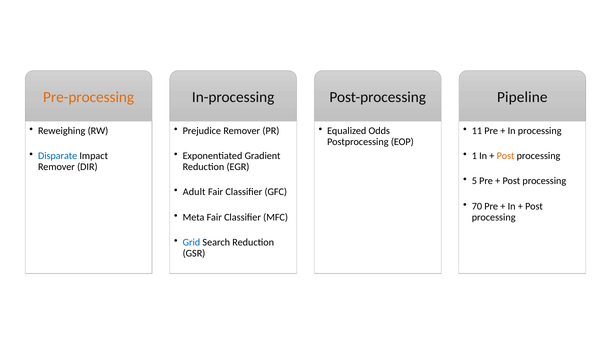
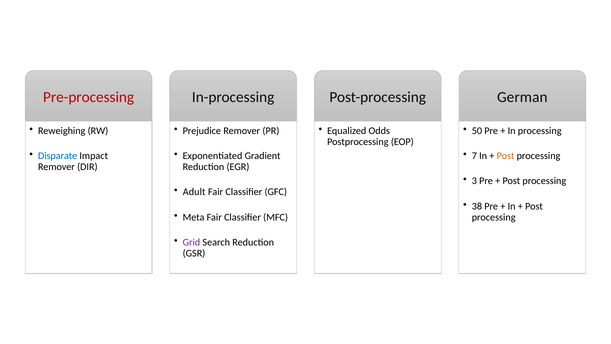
Pre-processing colour: orange -> red
Pipeline: Pipeline -> German
11: 11 -> 50
1: 1 -> 7
5: 5 -> 3
70: 70 -> 38
Grid colour: blue -> purple
